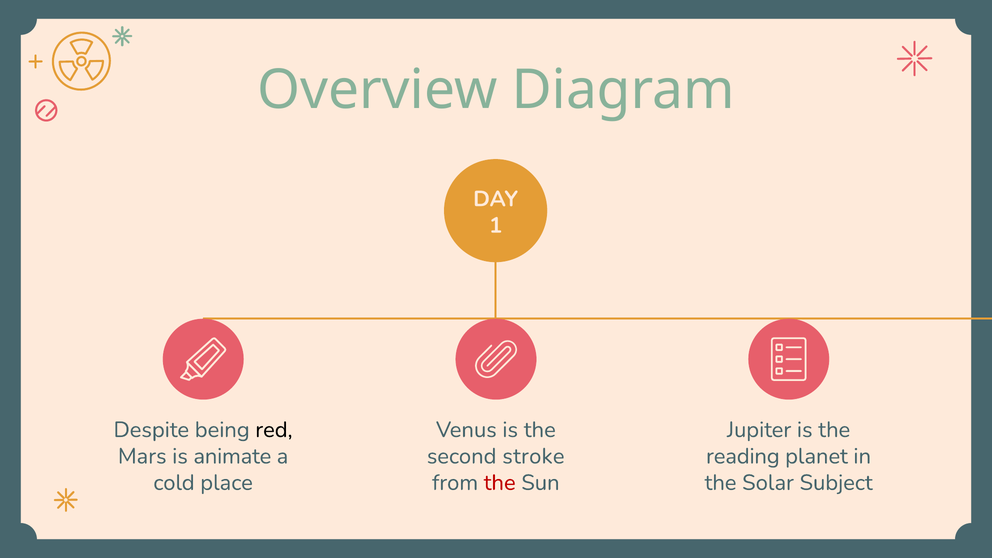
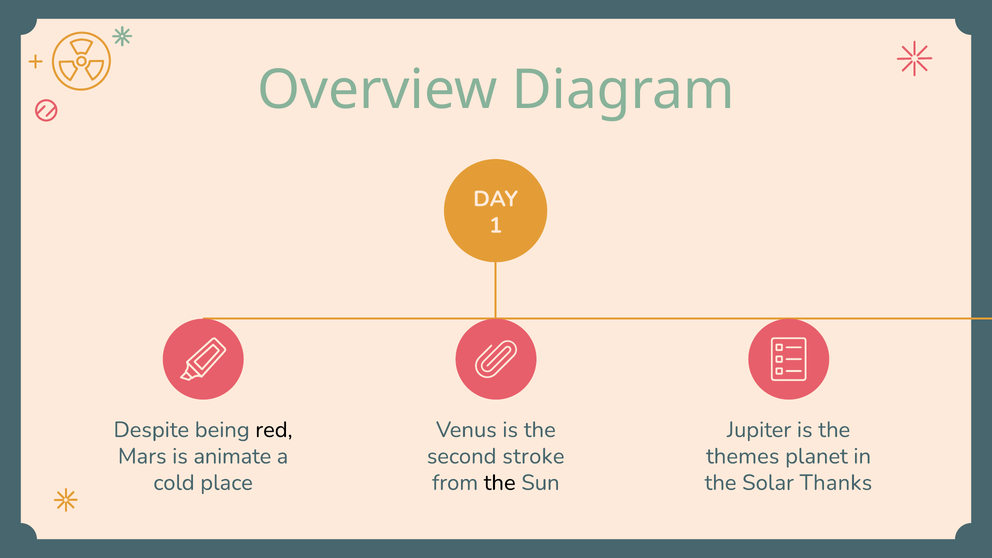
reading: reading -> themes
the at (500, 483) colour: red -> black
Subject: Subject -> Thanks
